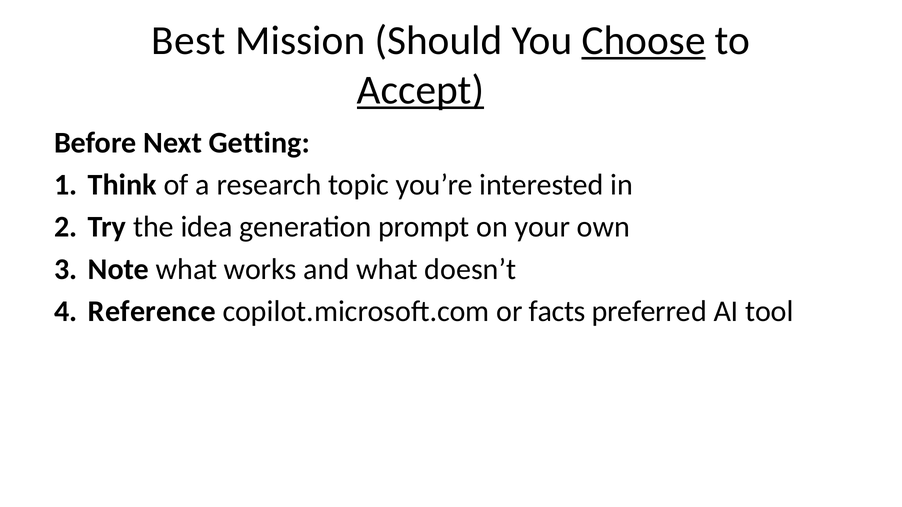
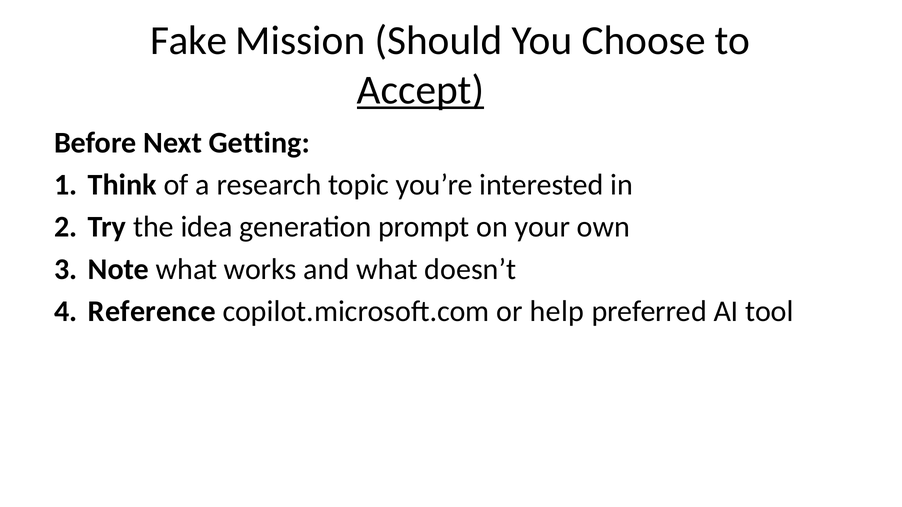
Best: Best -> Fake
Choose underline: present -> none
facts: facts -> help
